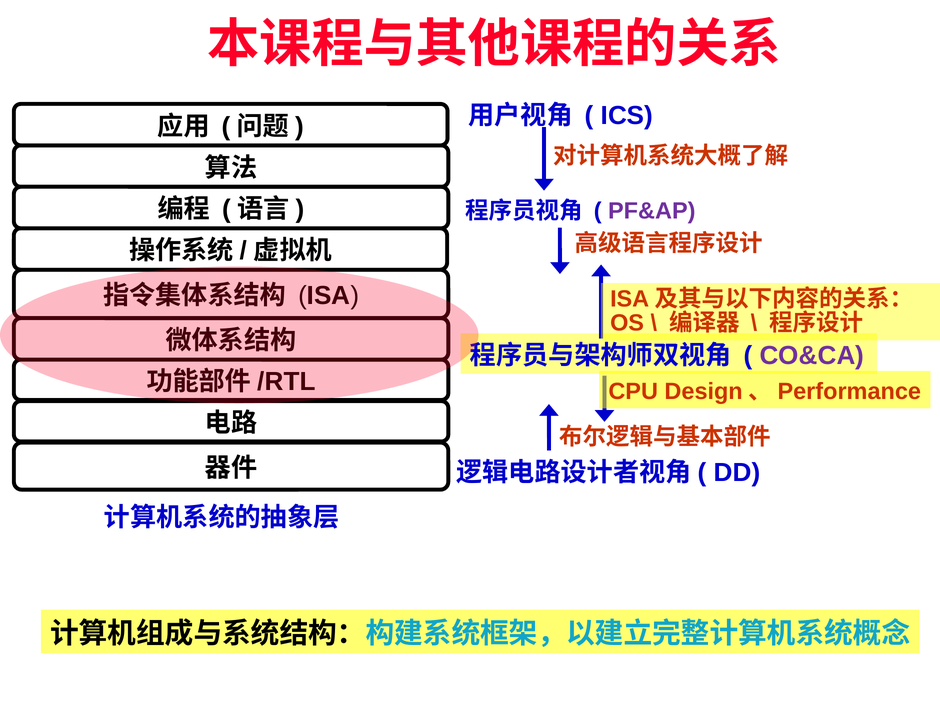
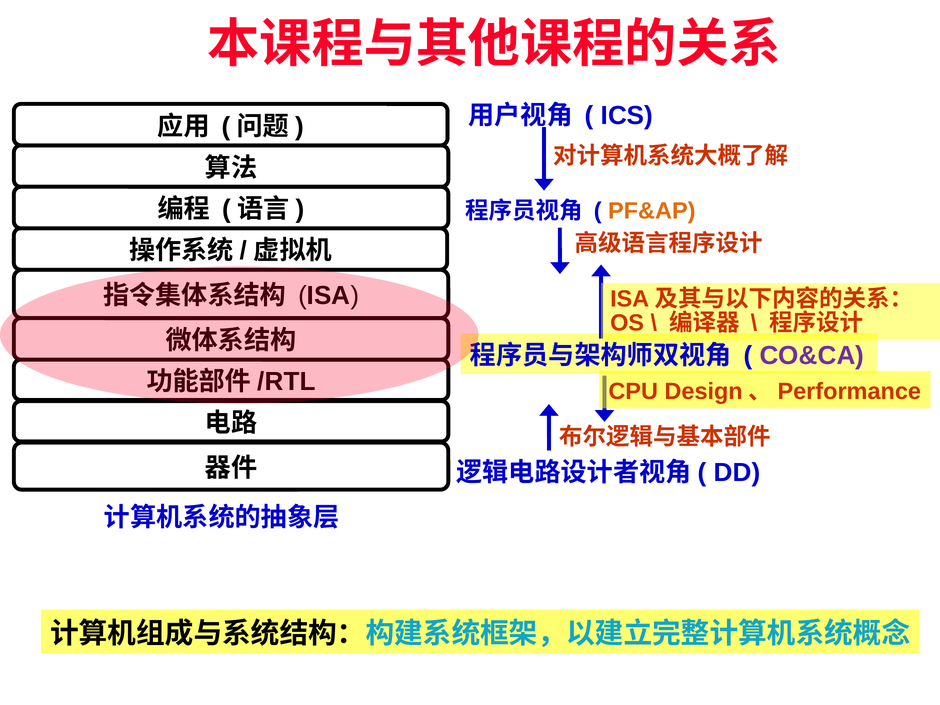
PF&AP colour: purple -> orange
